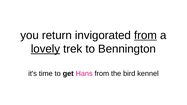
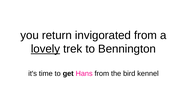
from at (145, 35) underline: present -> none
